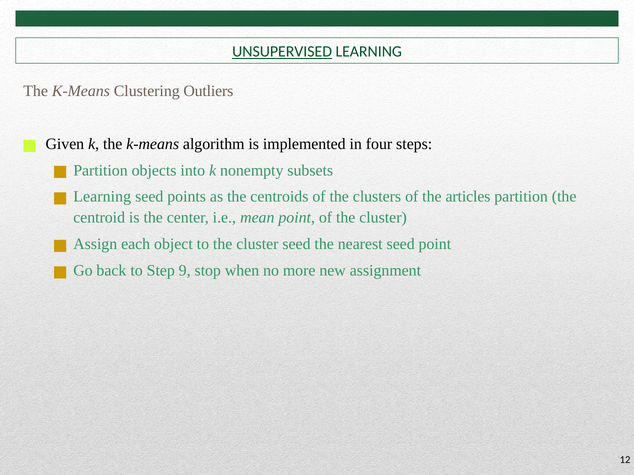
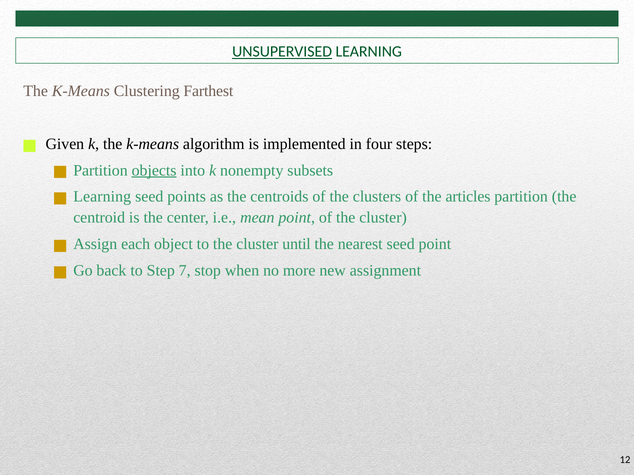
Outliers: Outliers -> Farthest
objects underline: none -> present
cluster seed: seed -> until
9: 9 -> 7
